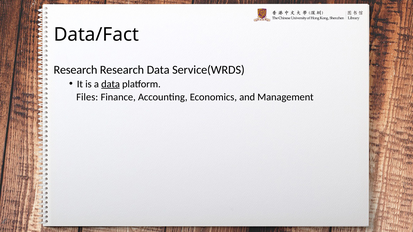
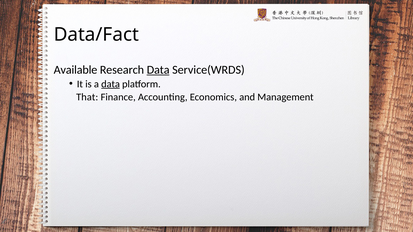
Research at (75, 70): Research -> Available
Data at (158, 70) underline: none -> present
Files: Files -> That
